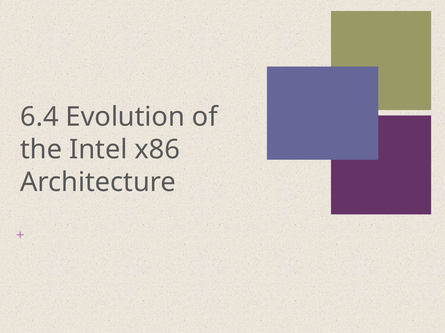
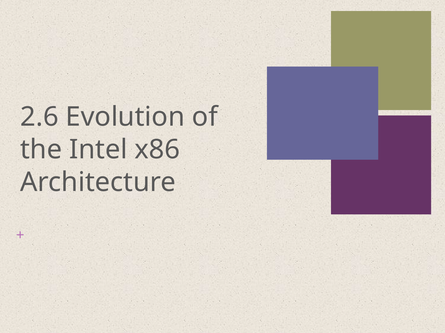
6.4: 6.4 -> 2.6
